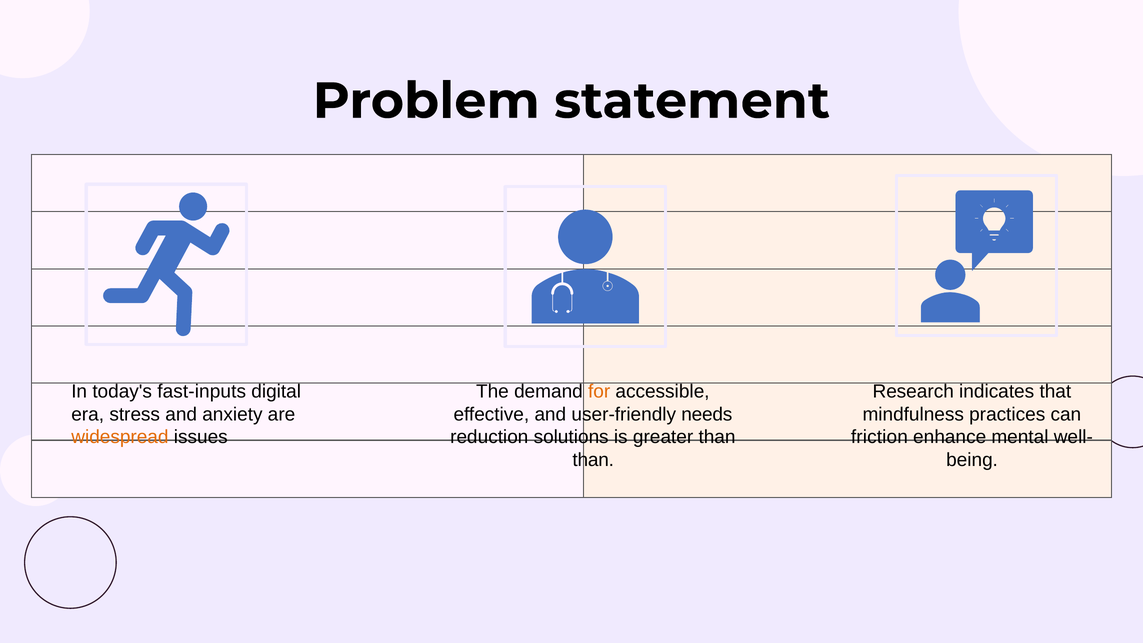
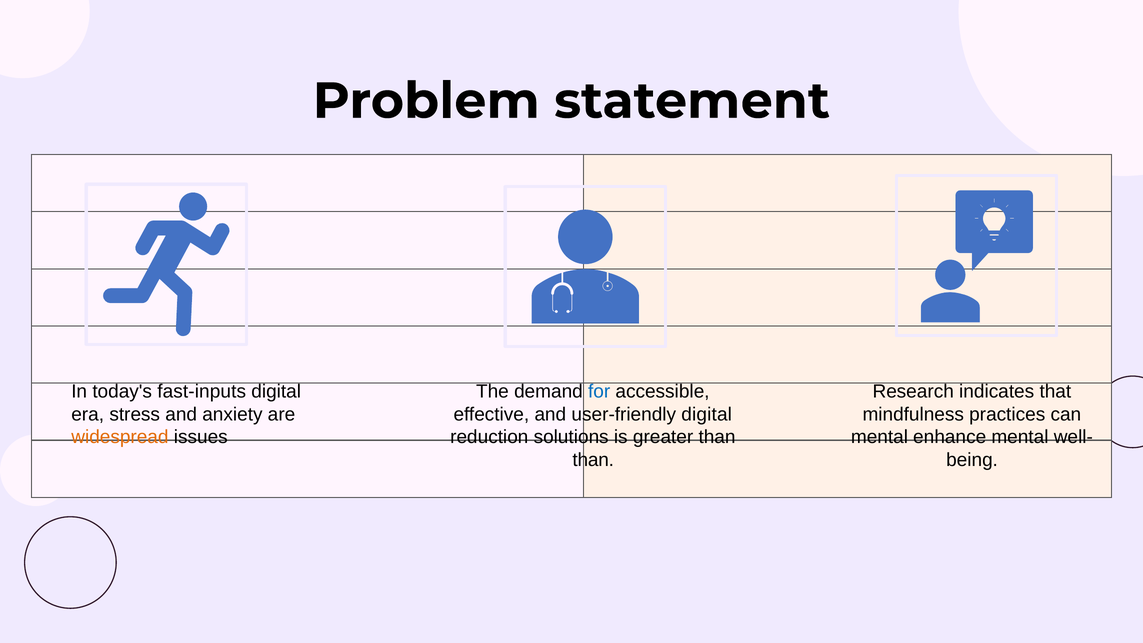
for colour: orange -> blue
user-friendly needs: needs -> digital
friction at (879, 437): friction -> mental
